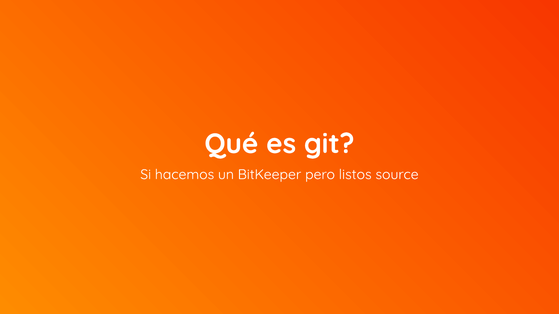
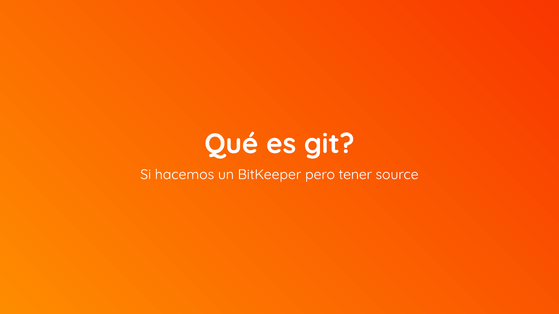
listos: listos -> tener
